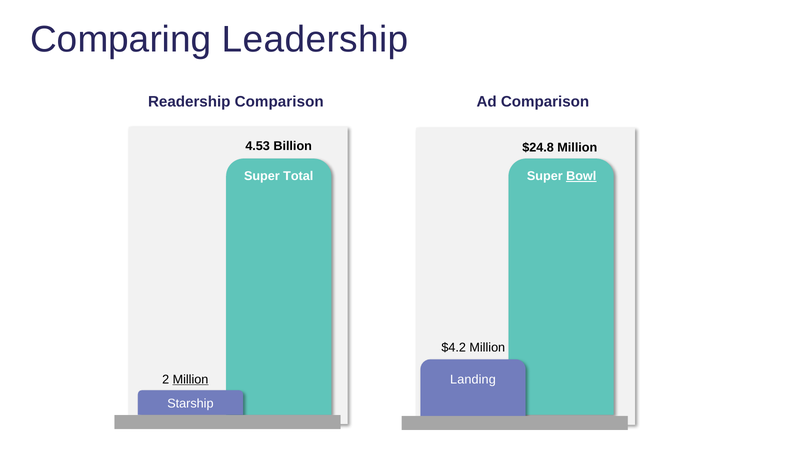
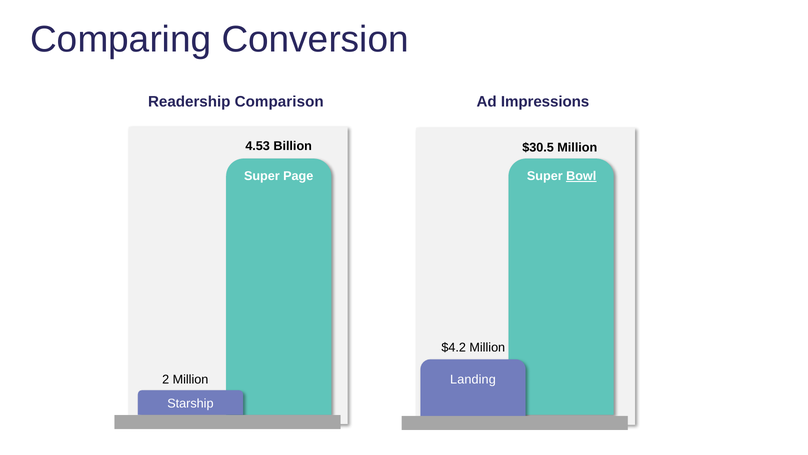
Leadership: Leadership -> Conversion
Ad Comparison: Comparison -> Impressions
$24.8: $24.8 -> $30.5
Total: Total -> Page
Million at (190, 379) underline: present -> none
